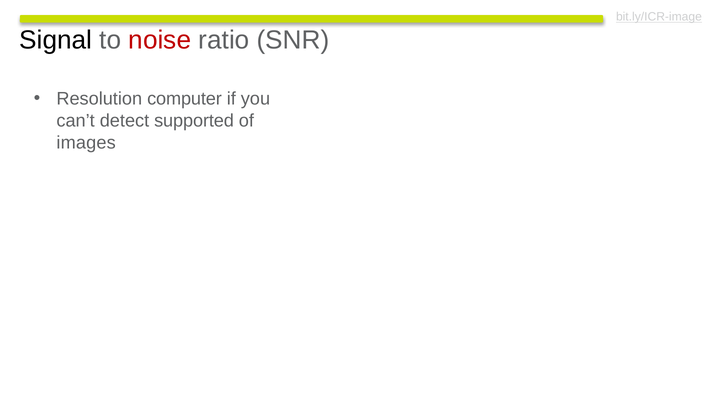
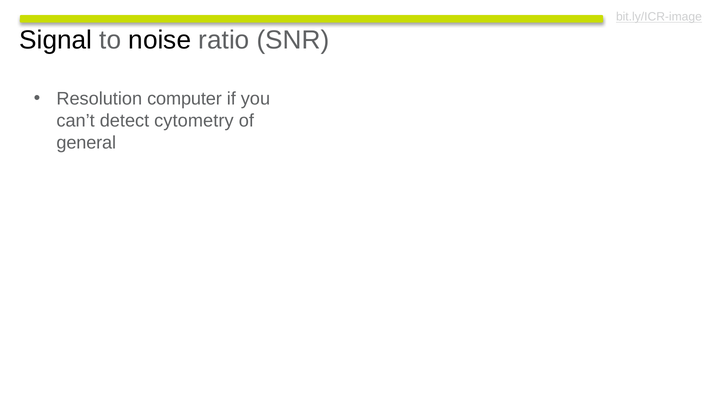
noise colour: red -> black
supported: supported -> cytometry
images: images -> general
